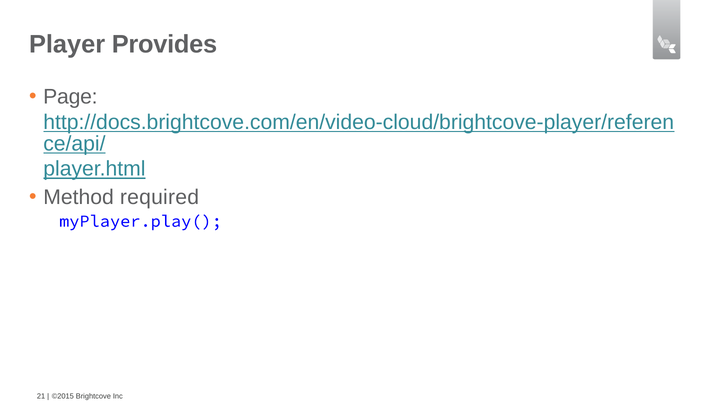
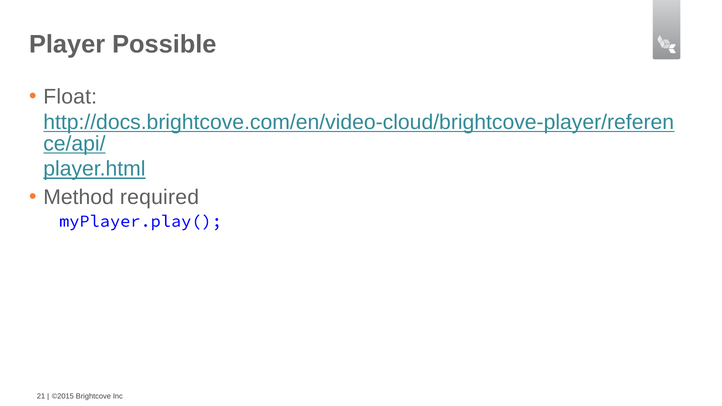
Provides: Provides -> Possible
Page: Page -> Float
